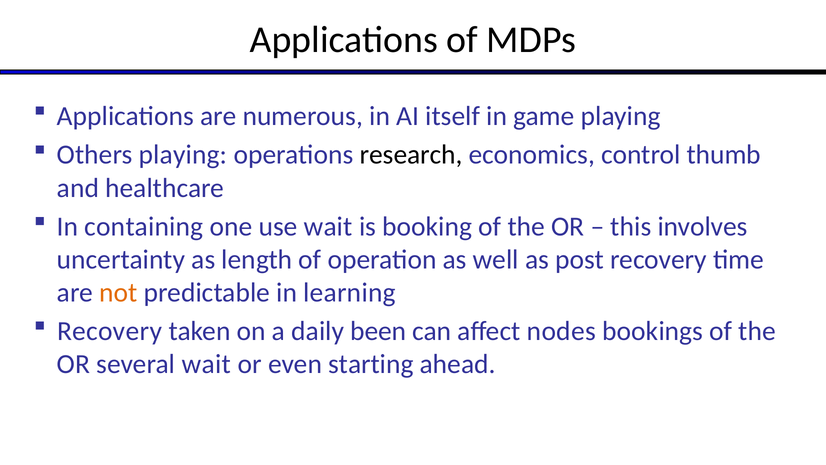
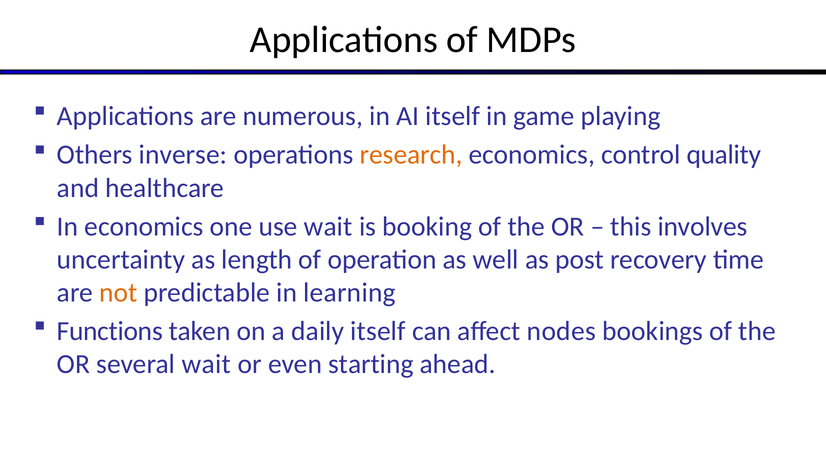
Others playing: playing -> inverse
research colour: black -> orange
thumb: thumb -> quality
In containing: containing -> economics
Recovery at (110, 331): Recovery -> Functions
daily been: been -> itself
